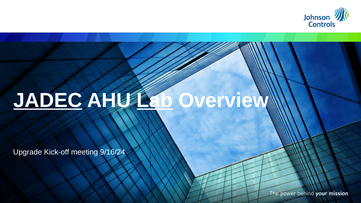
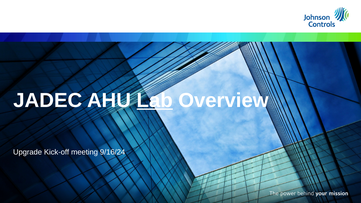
JADEC underline: present -> none
